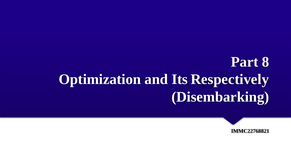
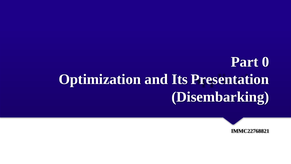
8: 8 -> 0
Respectively: Respectively -> Presentation
